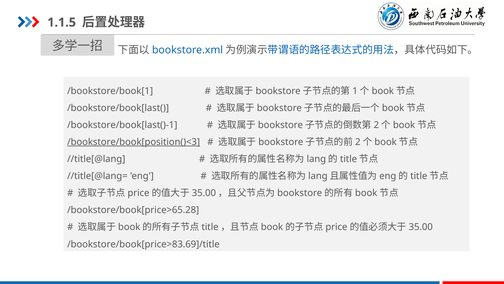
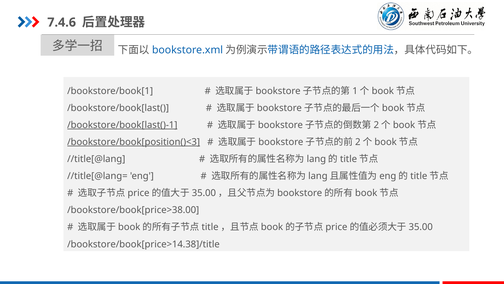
1.1.5: 1.1.5 -> 7.4.6
/bookstore/book[last()-1 underline: none -> present
/bookstore/book[price>65.28: /bookstore/book[price>65.28 -> /bookstore/book[price>38.00
/bookstore/book[price>83.69]/title: /bookstore/book[price>83.69]/title -> /bookstore/book[price>14.38]/title
